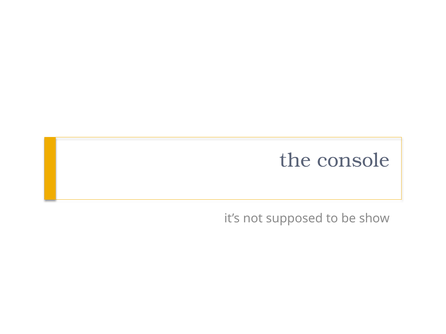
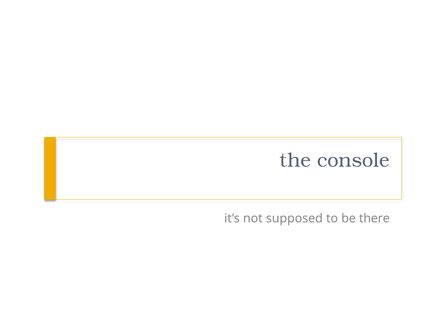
show: show -> there
